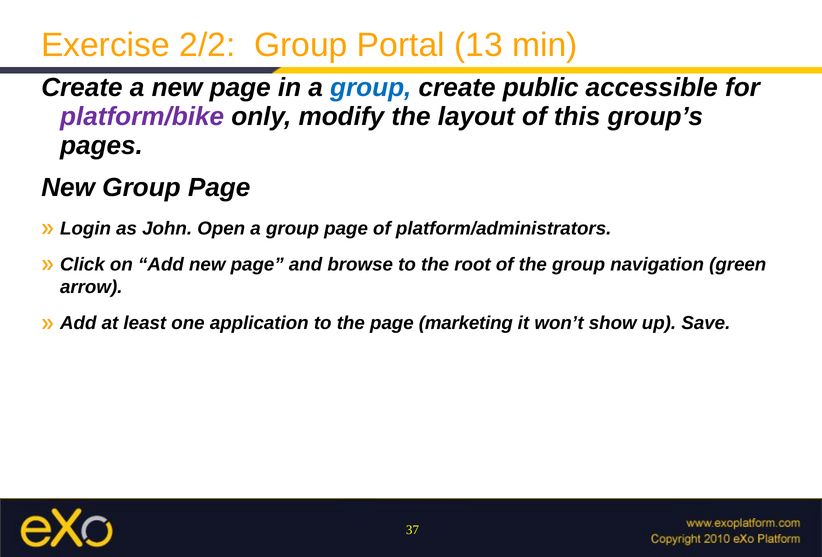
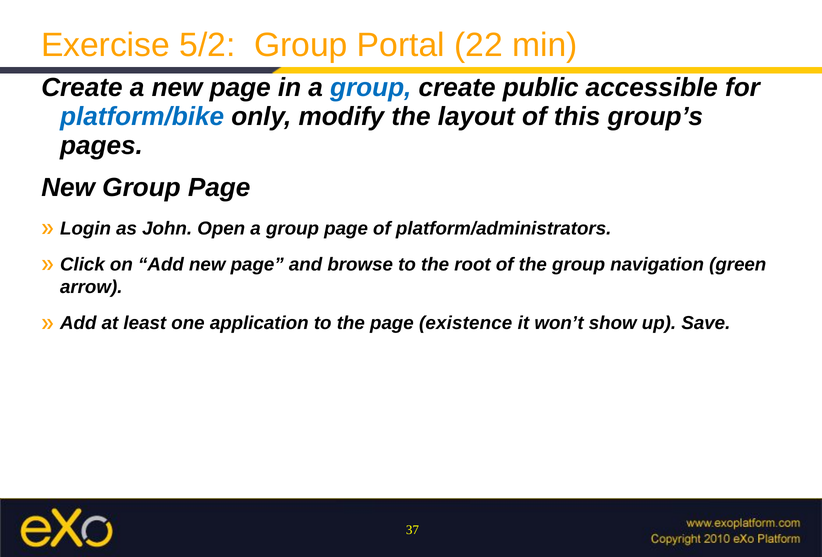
2/2: 2/2 -> 5/2
13: 13 -> 22
platform/bike colour: purple -> blue
marketing: marketing -> existence
